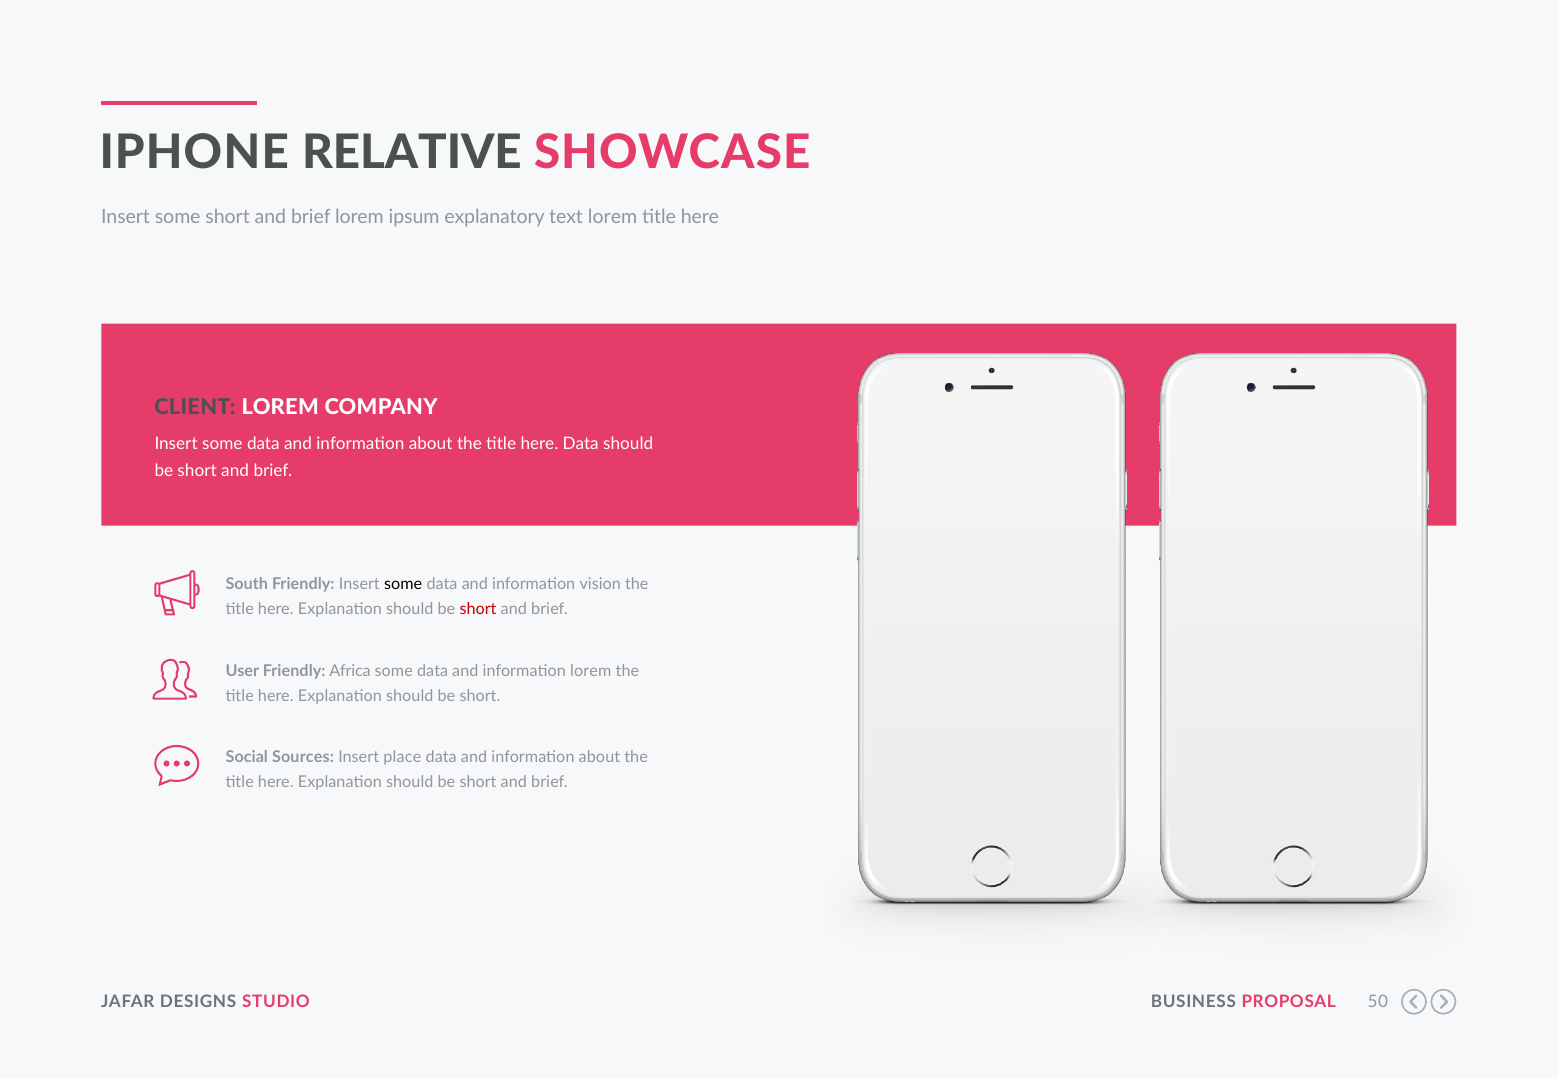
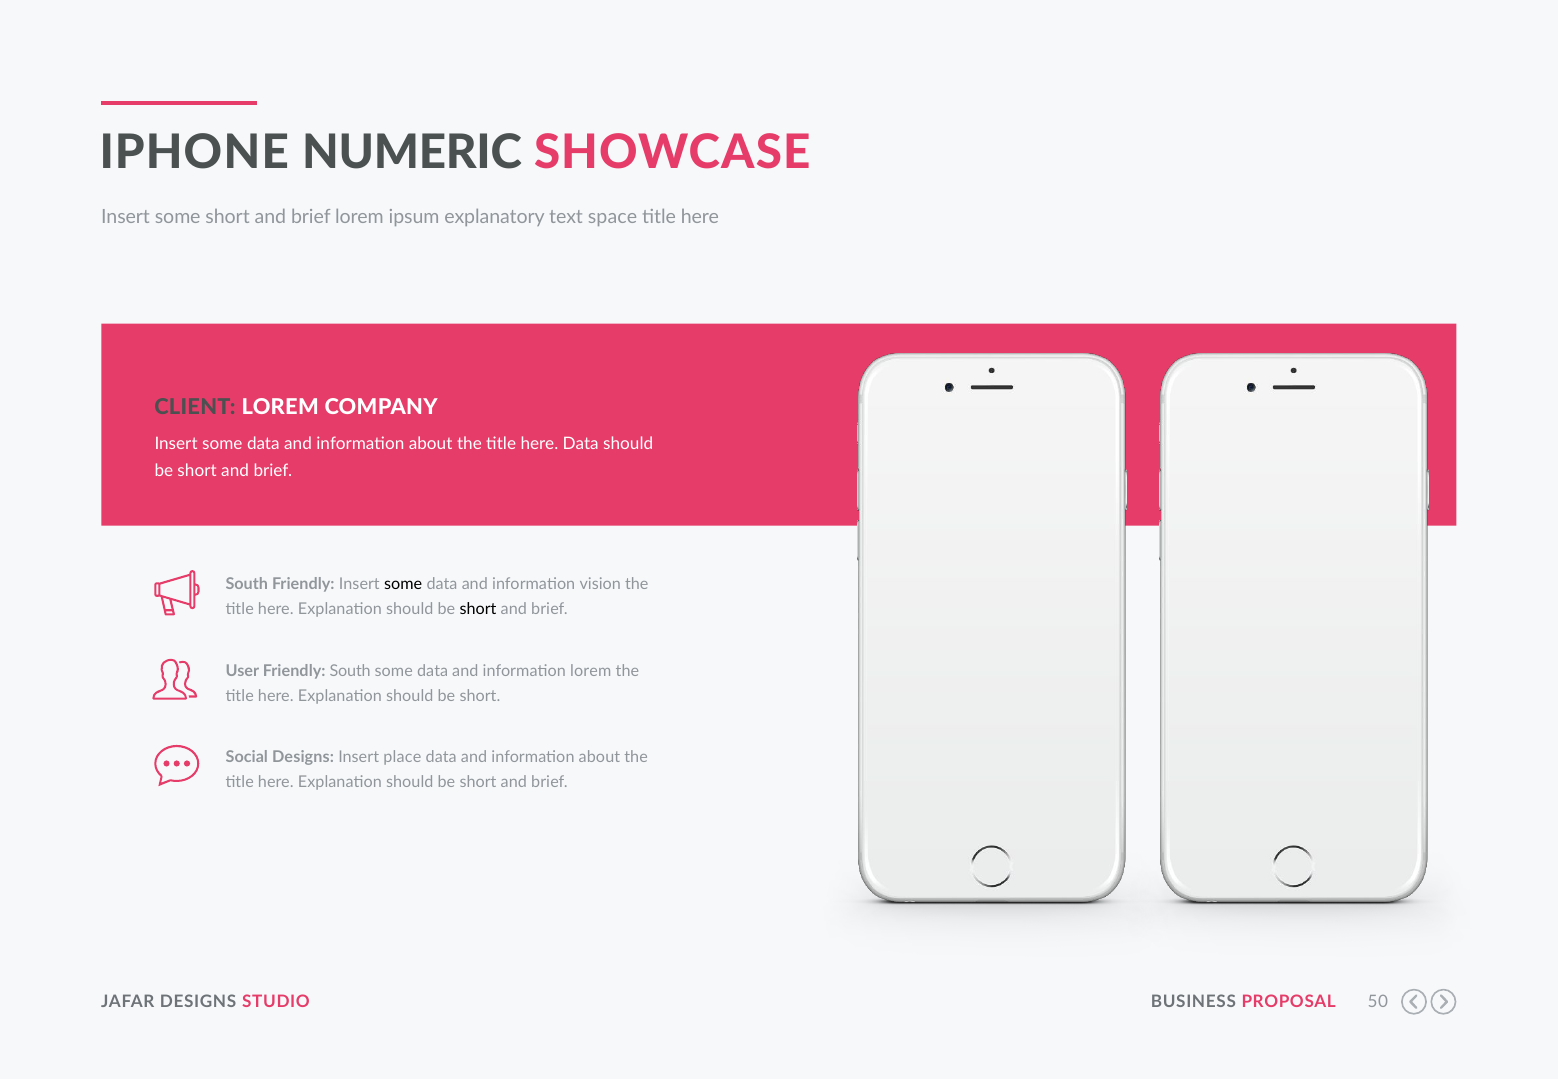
RELATIVE: RELATIVE -> NUMERIC
text lorem: lorem -> space
short at (478, 609) colour: red -> black
Friendly Africa: Africa -> South
Social Sources: Sources -> Designs
